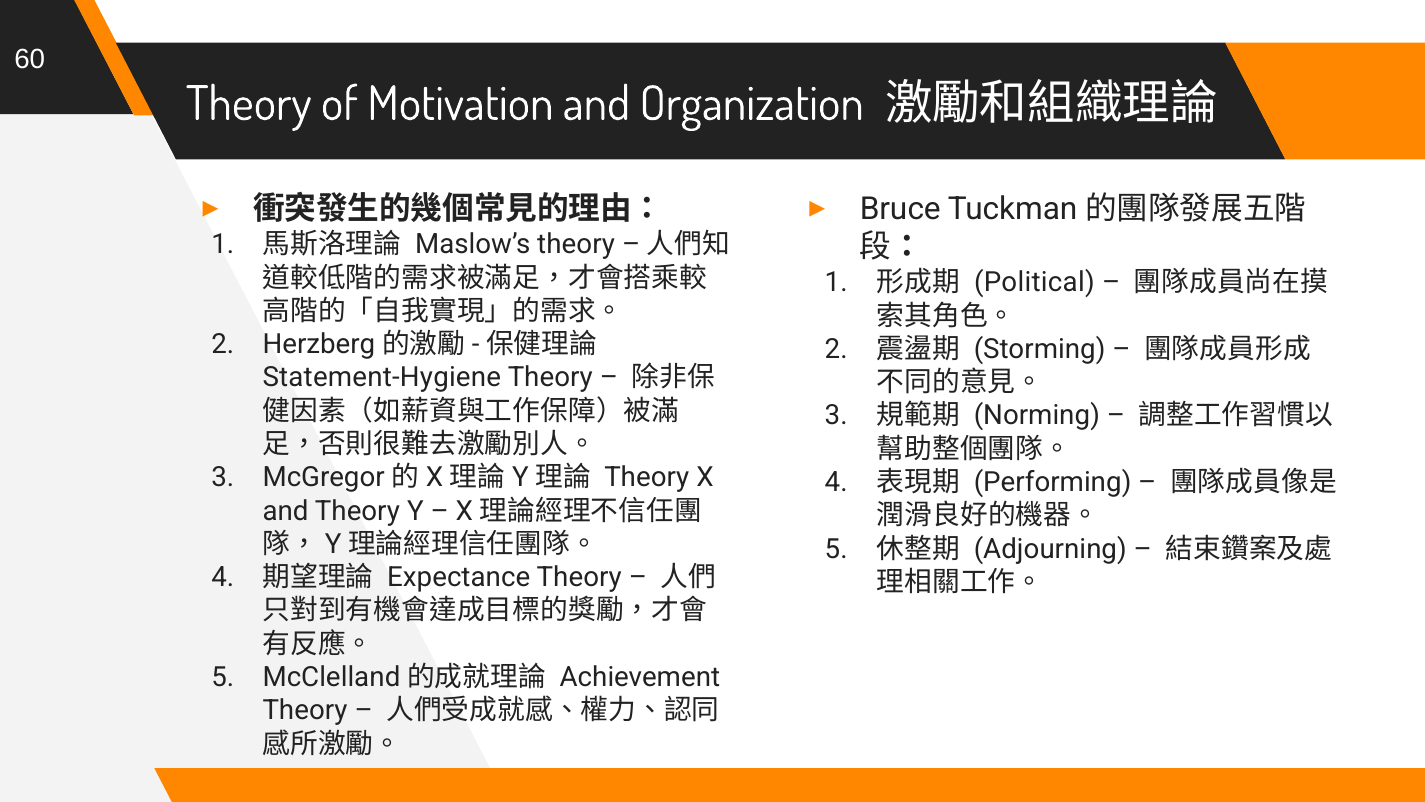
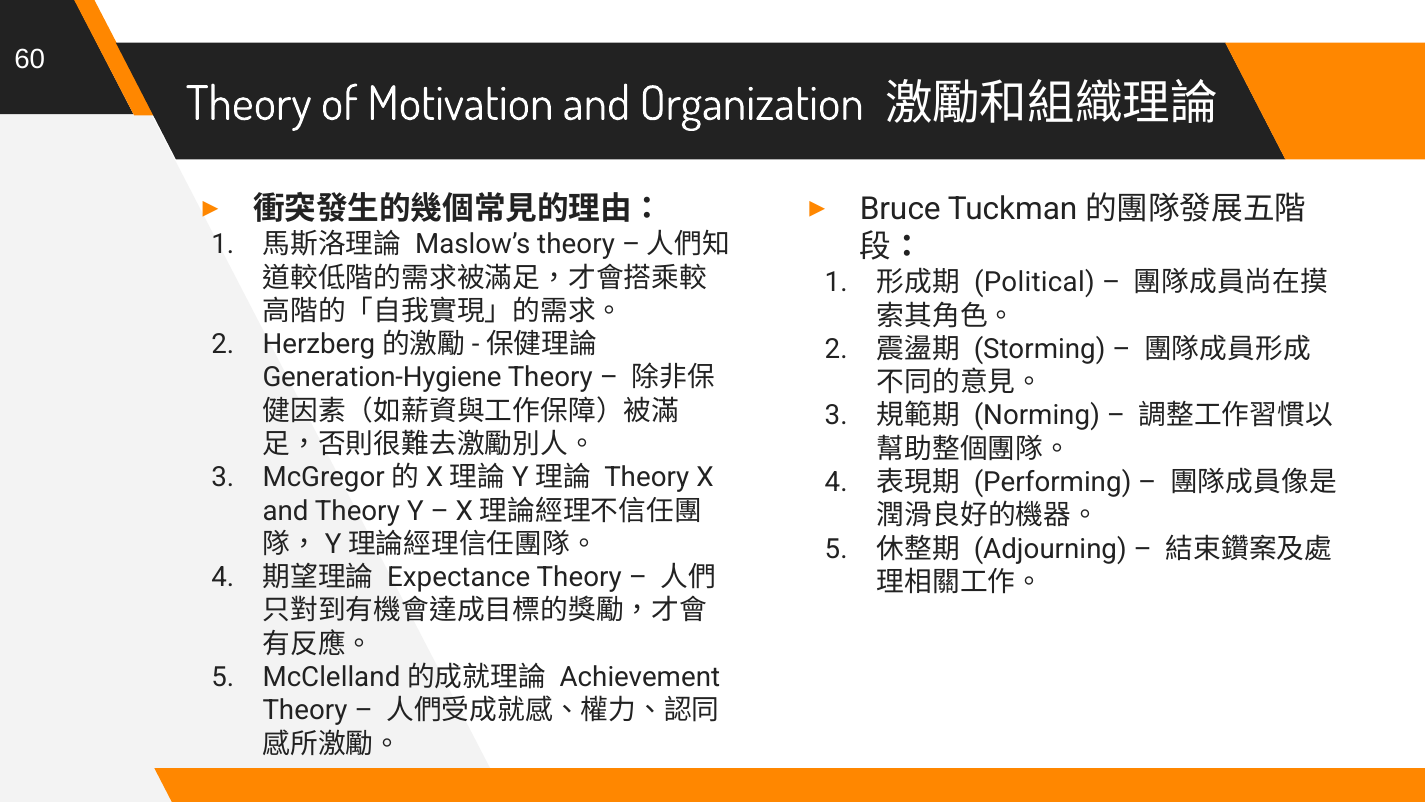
Statement-Hygiene: Statement-Hygiene -> Generation-Hygiene
